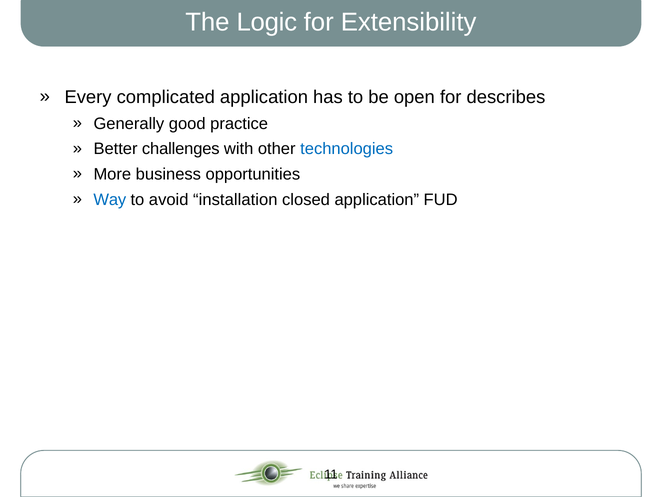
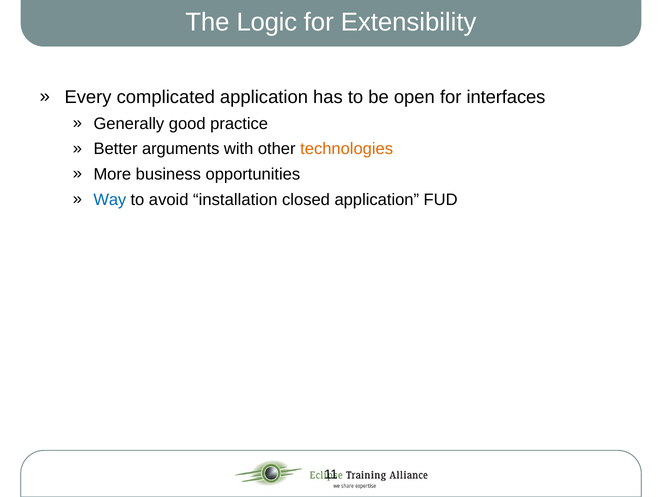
describes: describes -> interfaces
challenges: challenges -> arguments
technologies colour: blue -> orange
